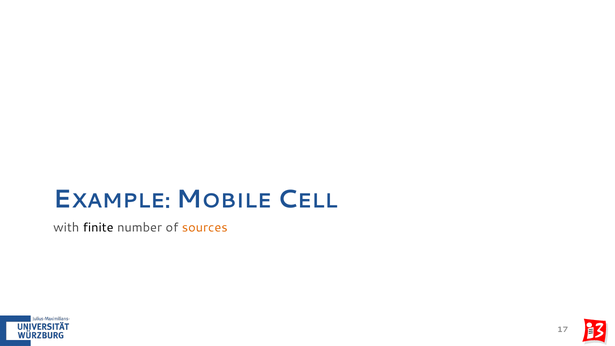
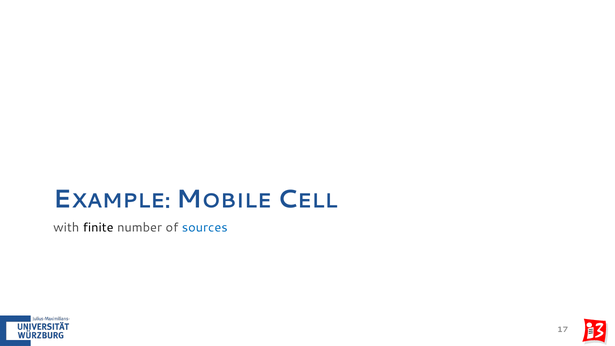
sources colour: orange -> blue
